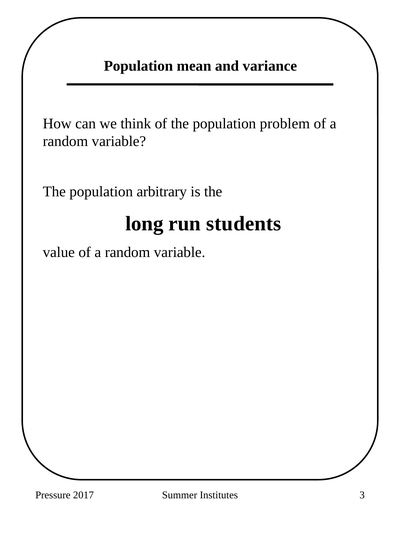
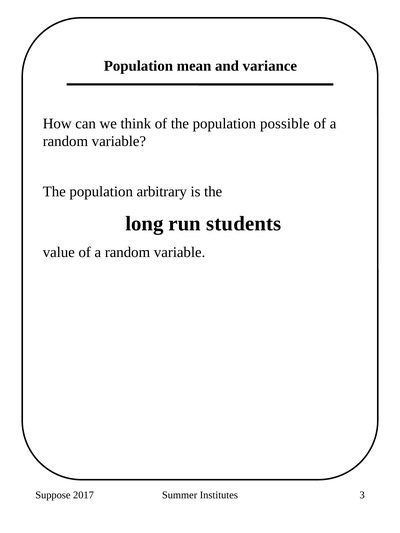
problem: problem -> possible
Pressure: Pressure -> Suppose
